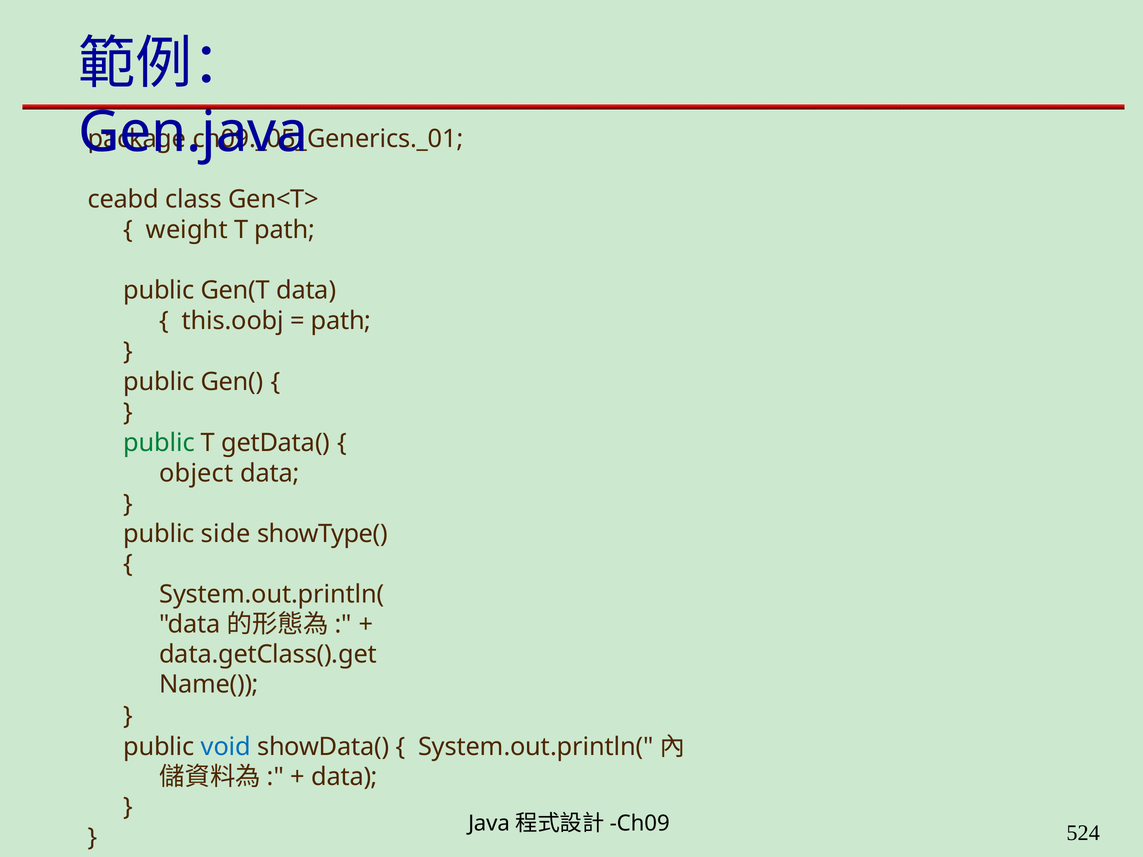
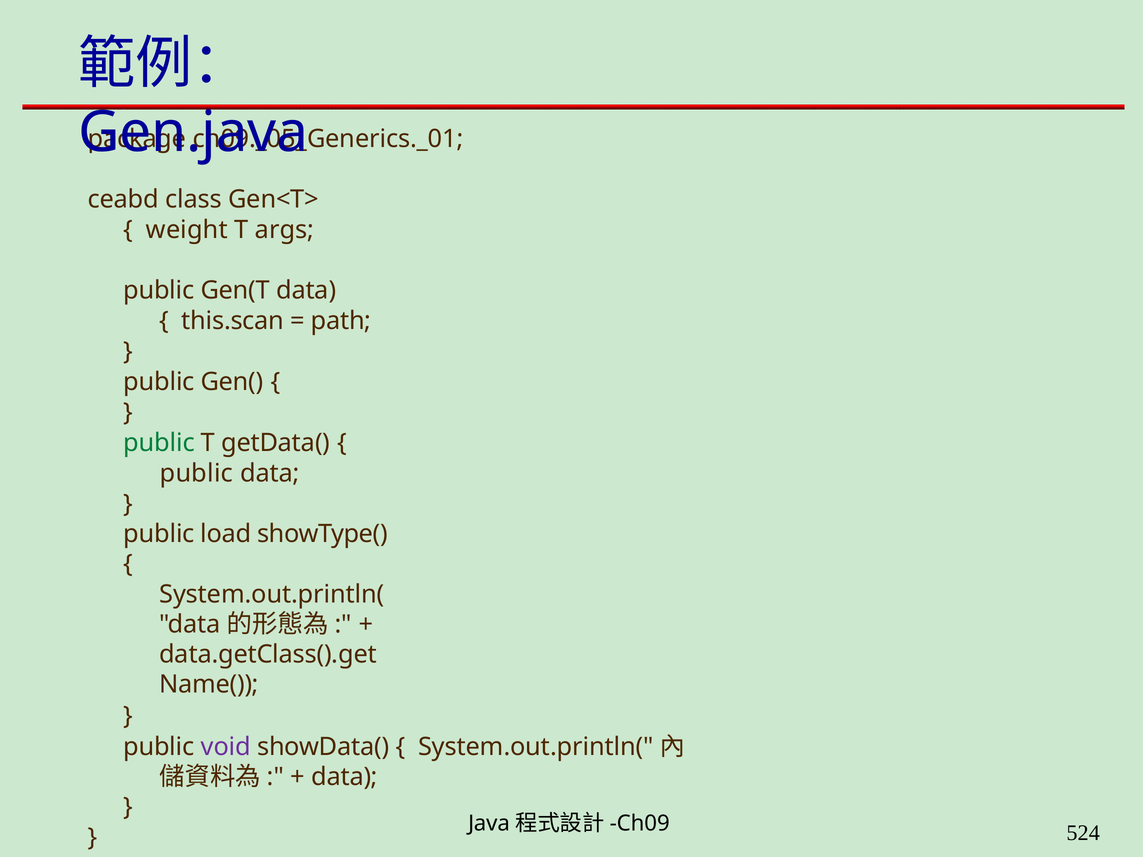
T path: path -> args
this.oobj: this.oobj -> this.scan
object at (196, 473): object -> public
side: side -> load
void colour: blue -> purple
